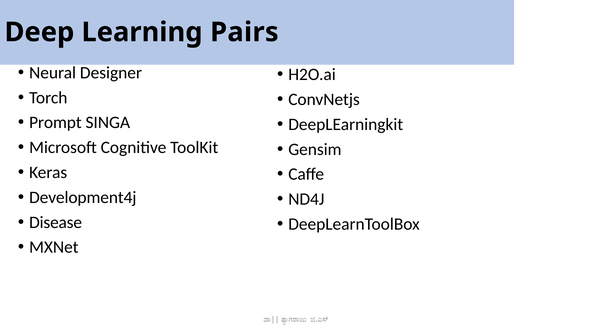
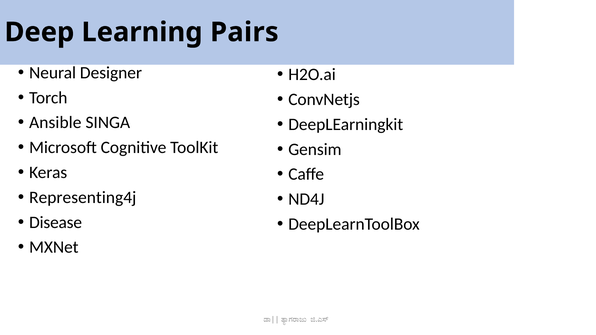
Prompt: Prompt -> Ansible
Development4j: Development4j -> Representing4j
